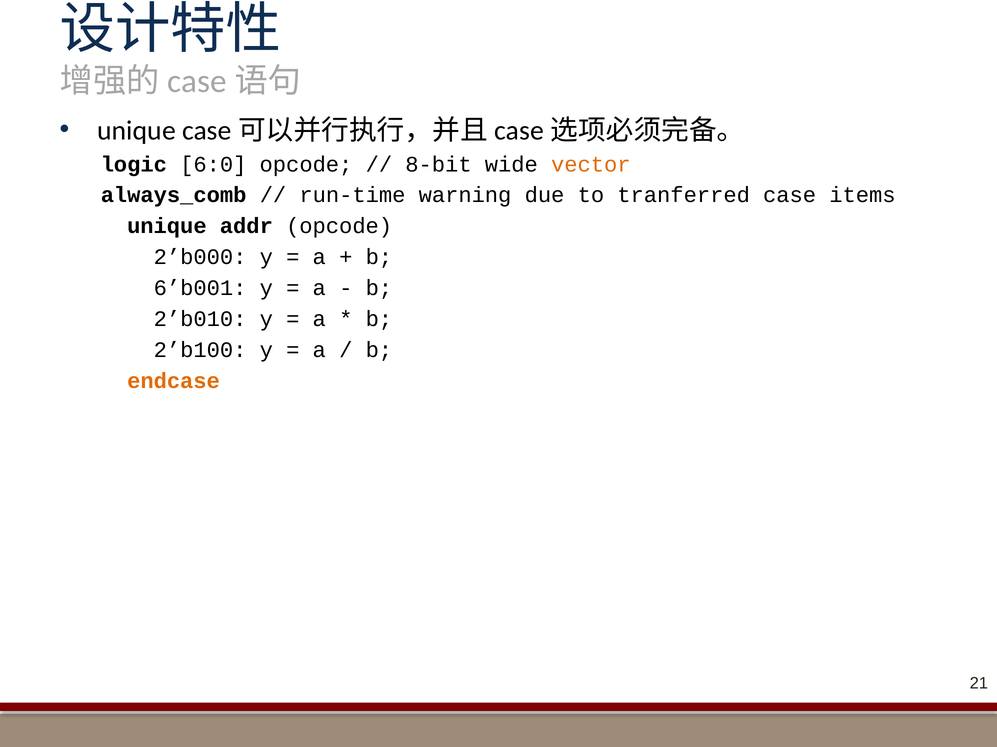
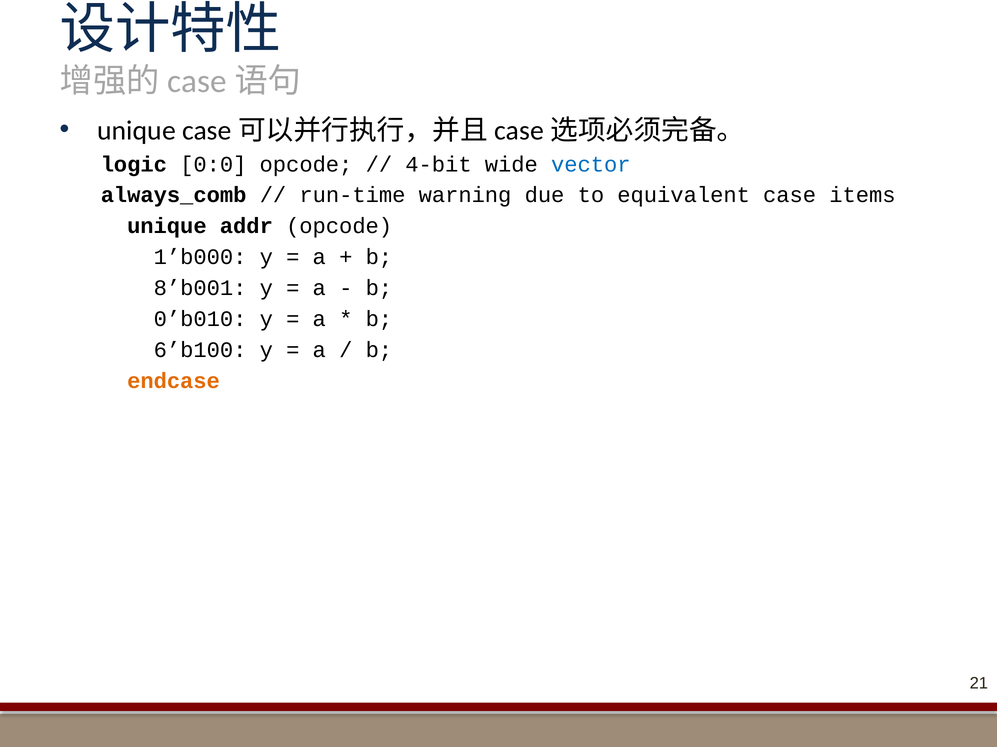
6:0: 6:0 -> 0:0
8-bit: 8-bit -> 4-bit
vector colour: orange -> blue
tranferred: tranferred -> equivalent
2’b000: 2’b000 -> 1’b000
6’b001: 6’b001 -> 8’b001
2’b010: 2’b010 -> 0’b010
2’b100: 2’b100 -> 6’b100
